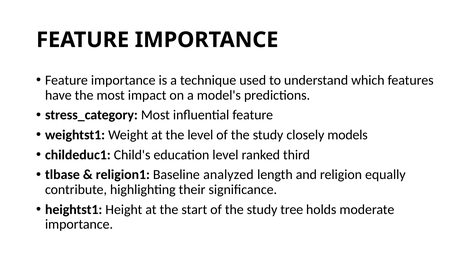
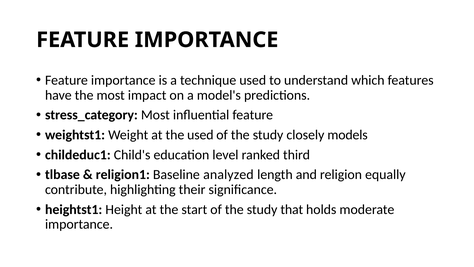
the level: level -> used
tree: tree -> that
